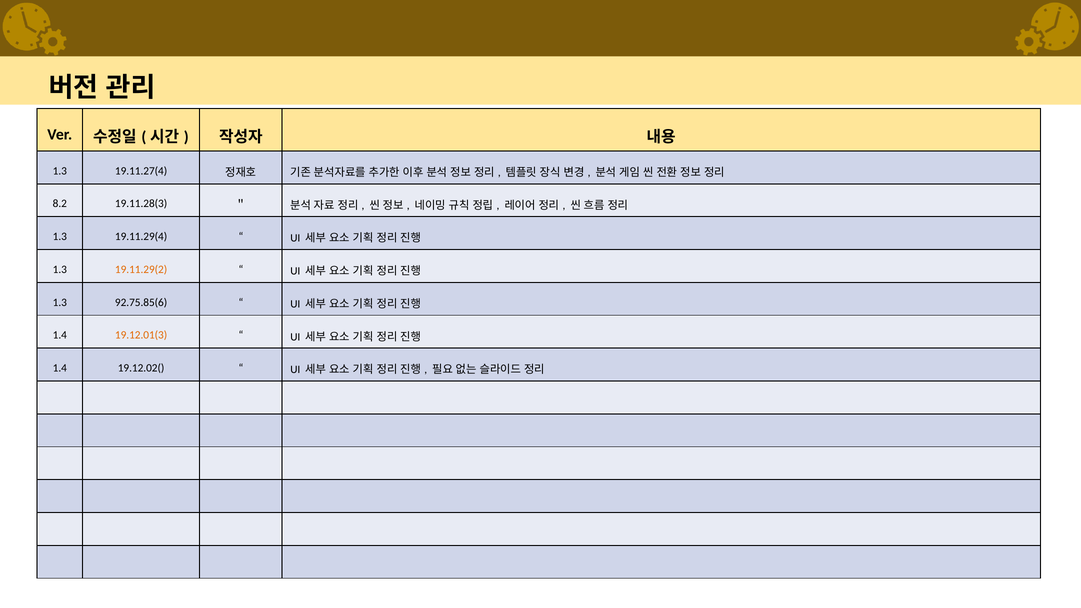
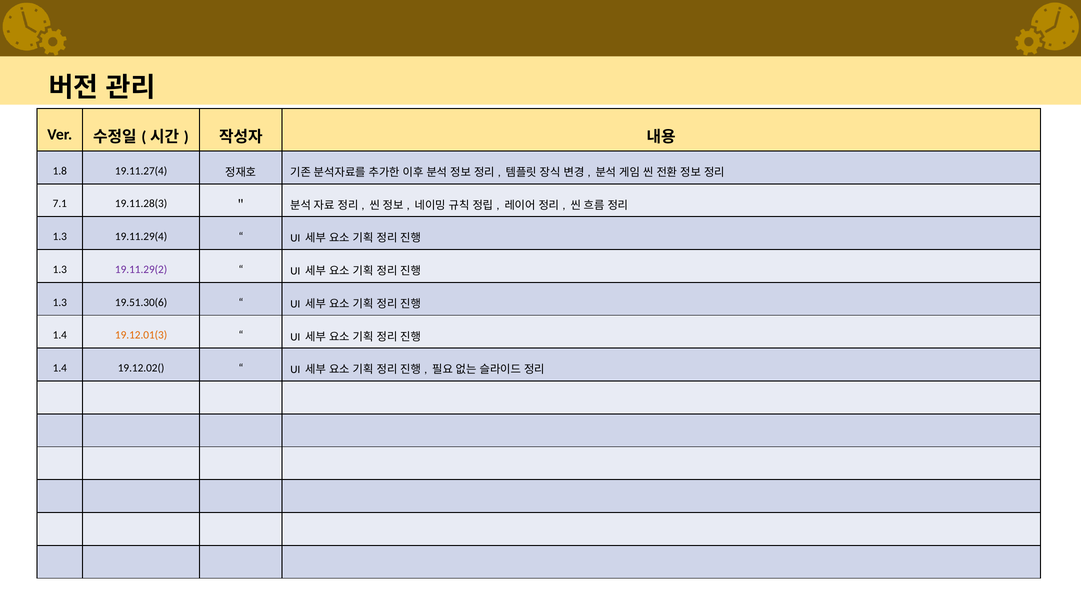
1.3 at (60, 171): 1.3 -> 1.8
8.2: 8.2 -> 7.1
19.11.29(2 colour: orange -> purple
92.75.85(6: 92.75.85(6 -> 19.51.30(6
